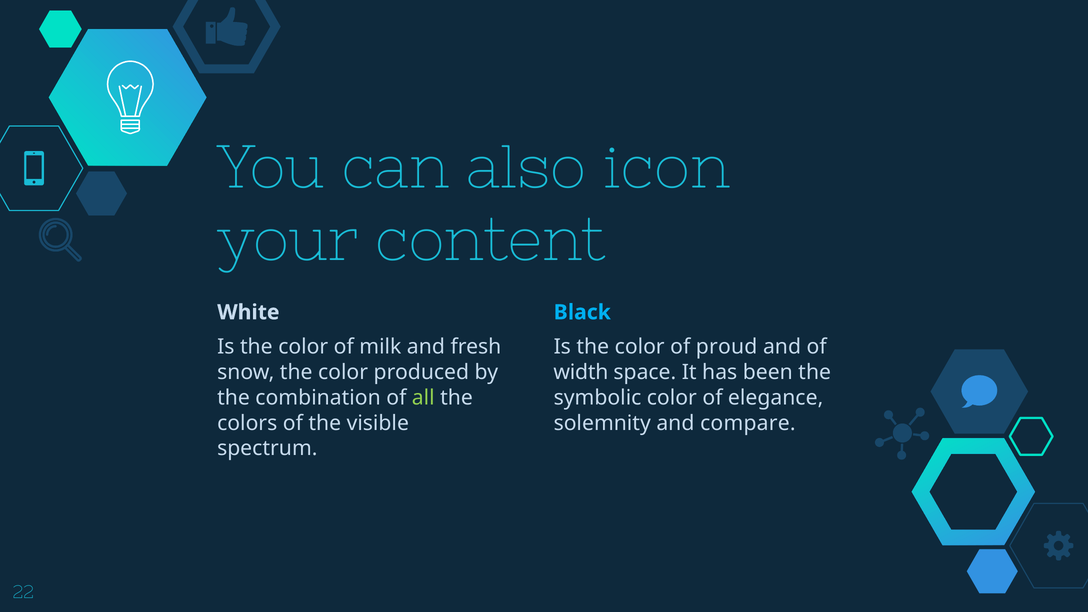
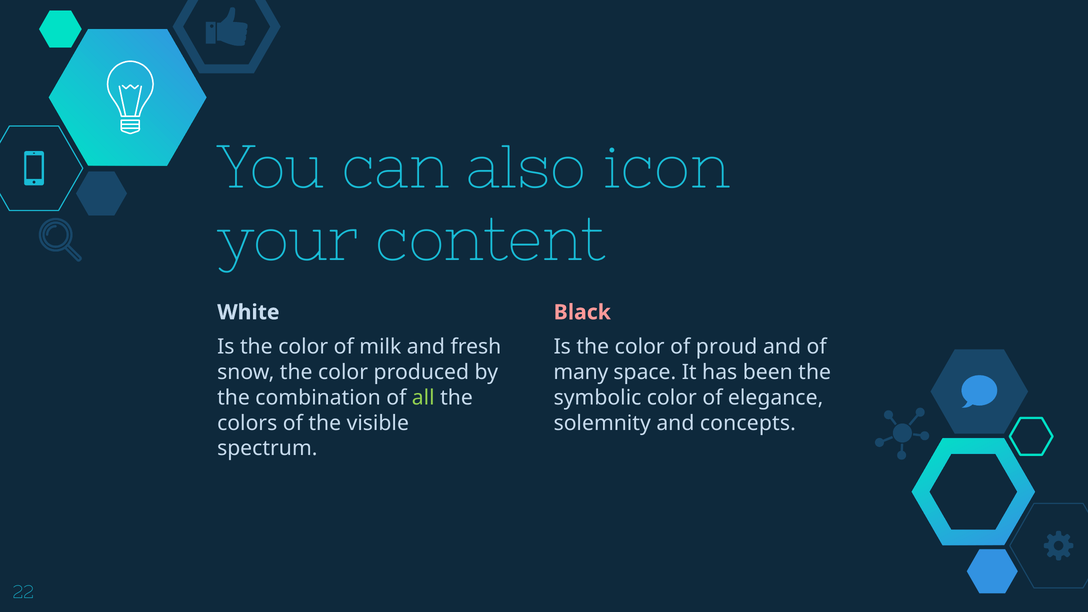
Black colour: light blue -> pink
width: width -> many
compare: compare -> concepts
